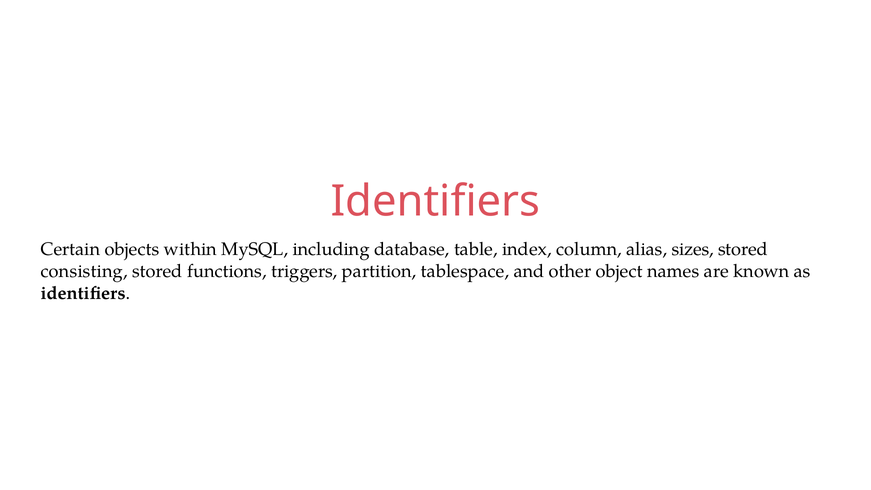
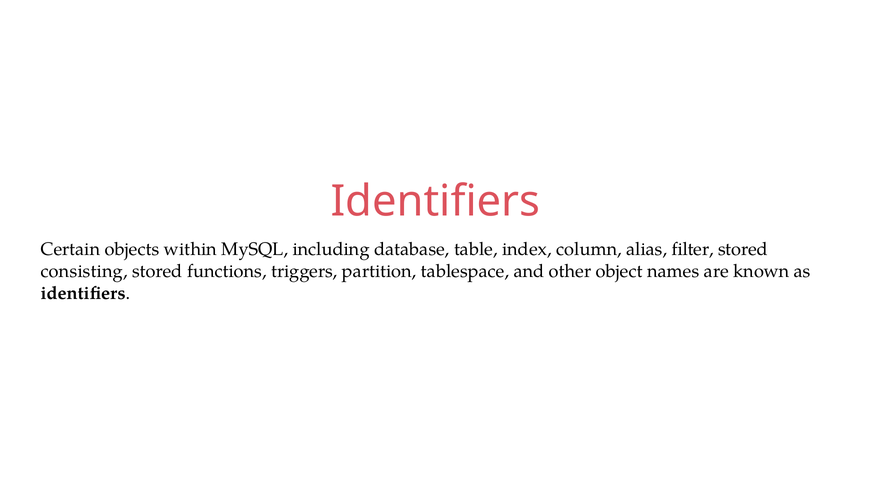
sizes: sizes -> filter
